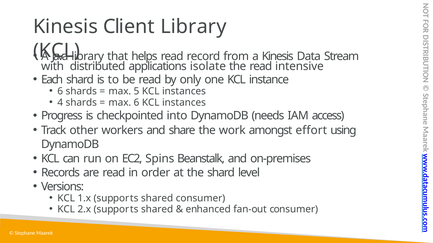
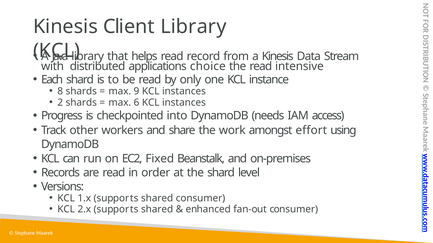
isolate: isolate -> choice
6 at (60, 91): 6 -> 8
5: 5 -> 9
4: 4 -> 2
Spins: Spins -> Fixed
